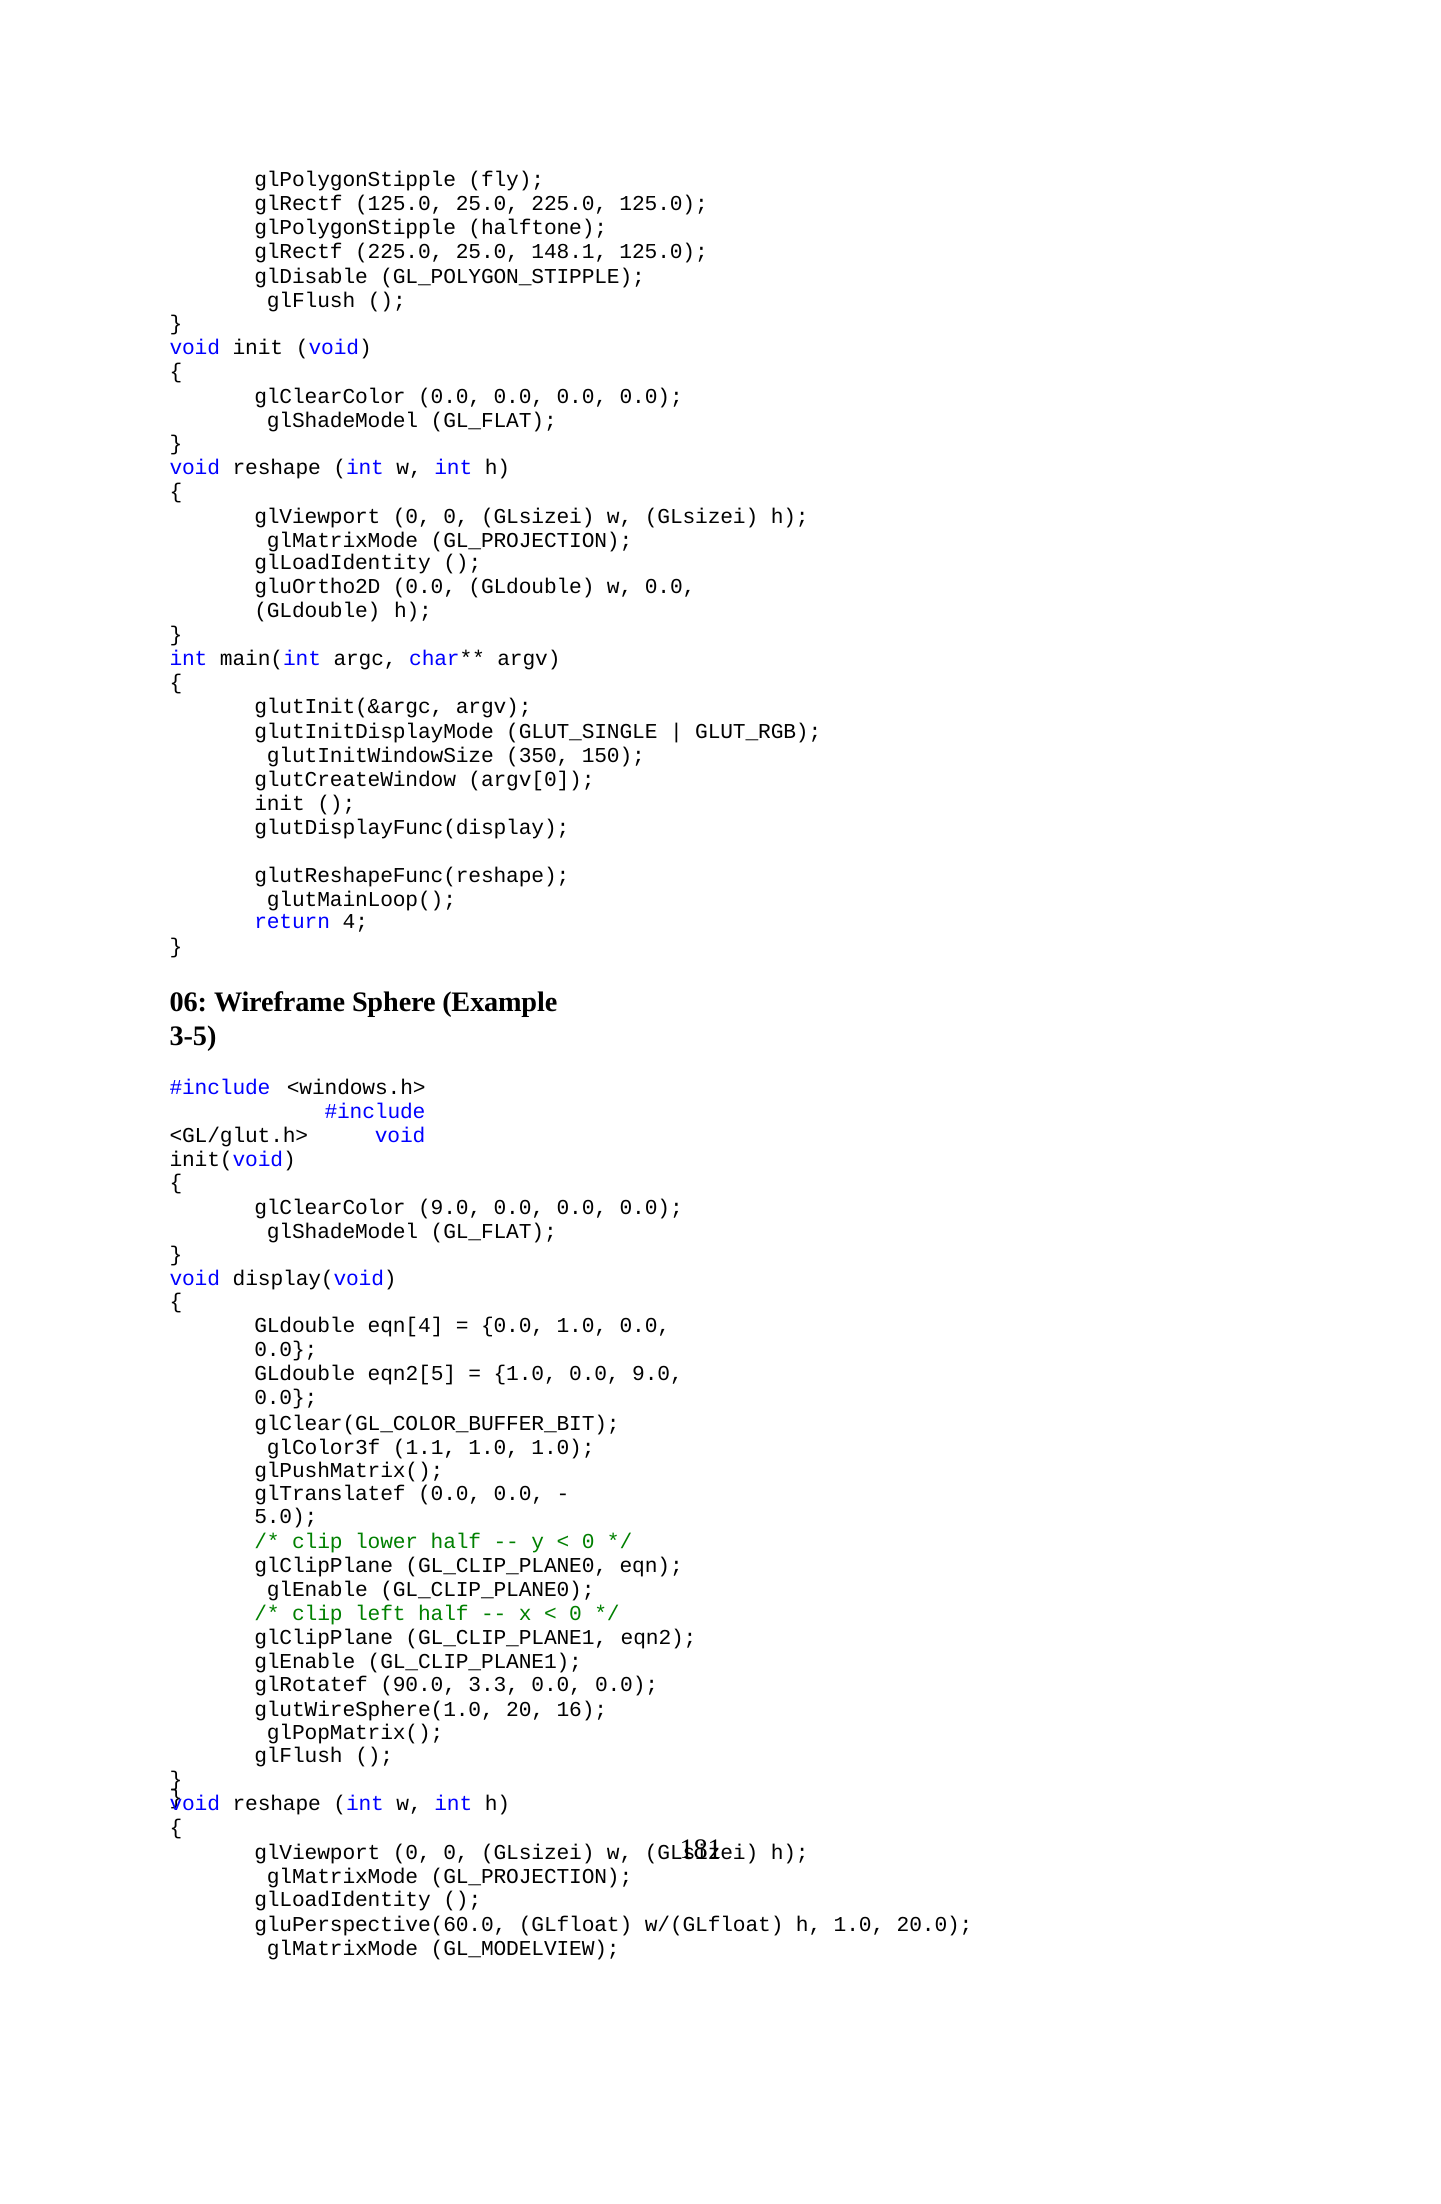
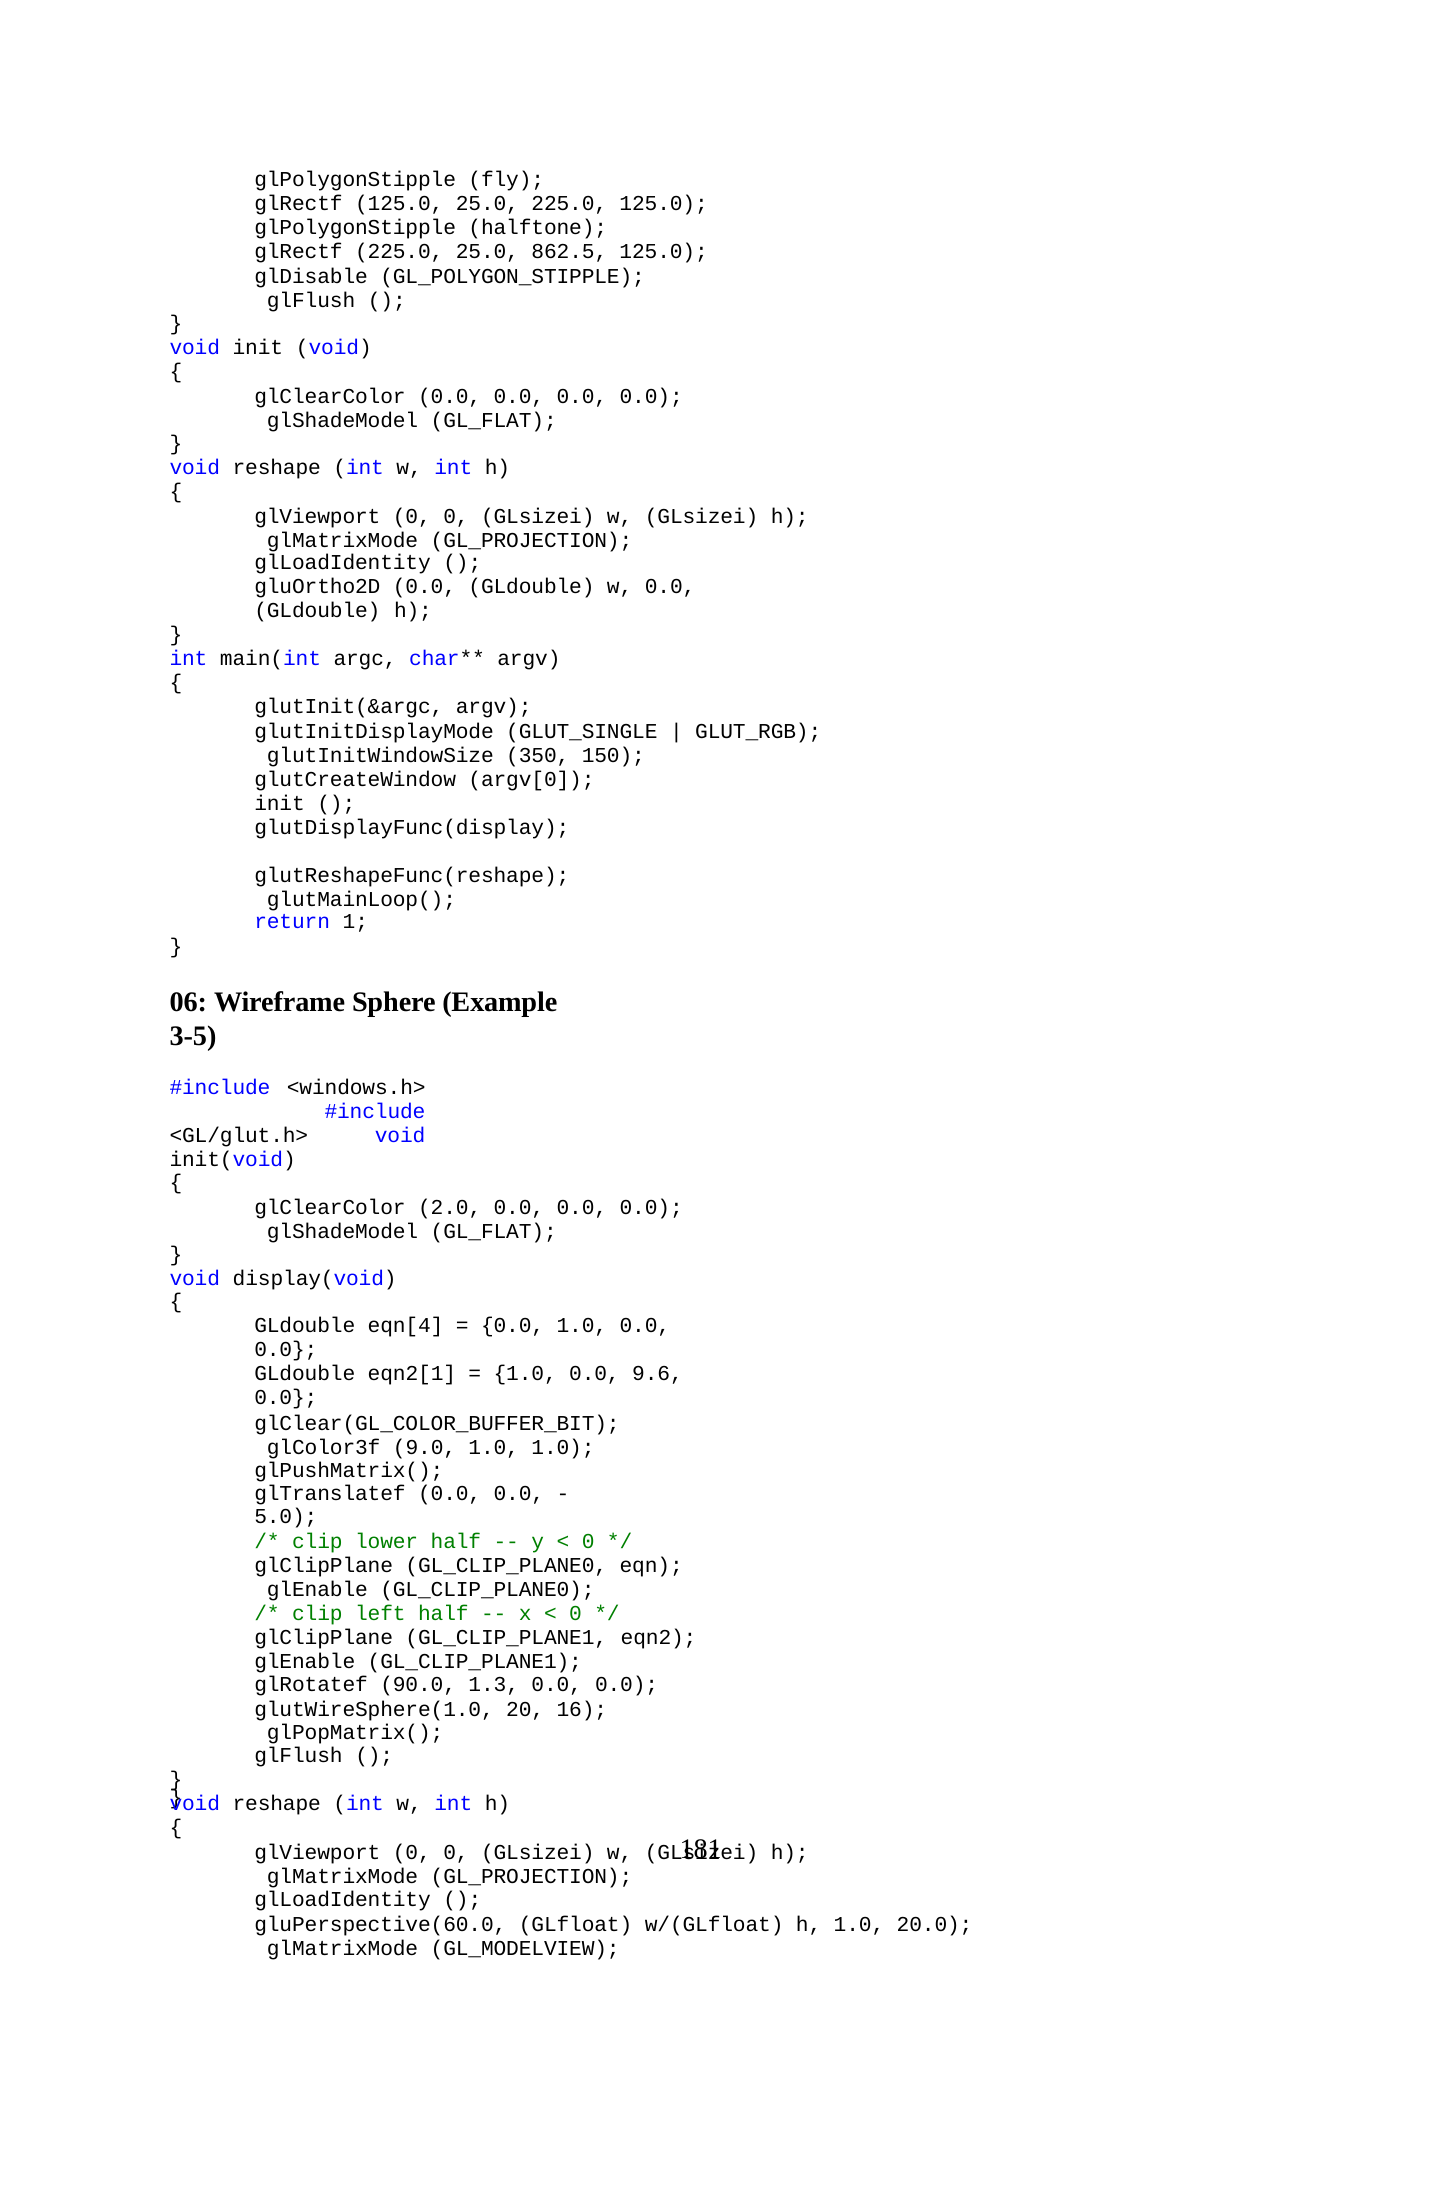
148.1: 148.1 -> 862.5
4: 4 -> 1
glClearColor 9.0: 9.0 -> 2.0
eqn2[5: eqn2[5 -> eqn2[1
0.0 9.0: 9.0 -> 9.6
1.1: 1.1 -> 9.0
3.3: 3.3 -> 1.3
